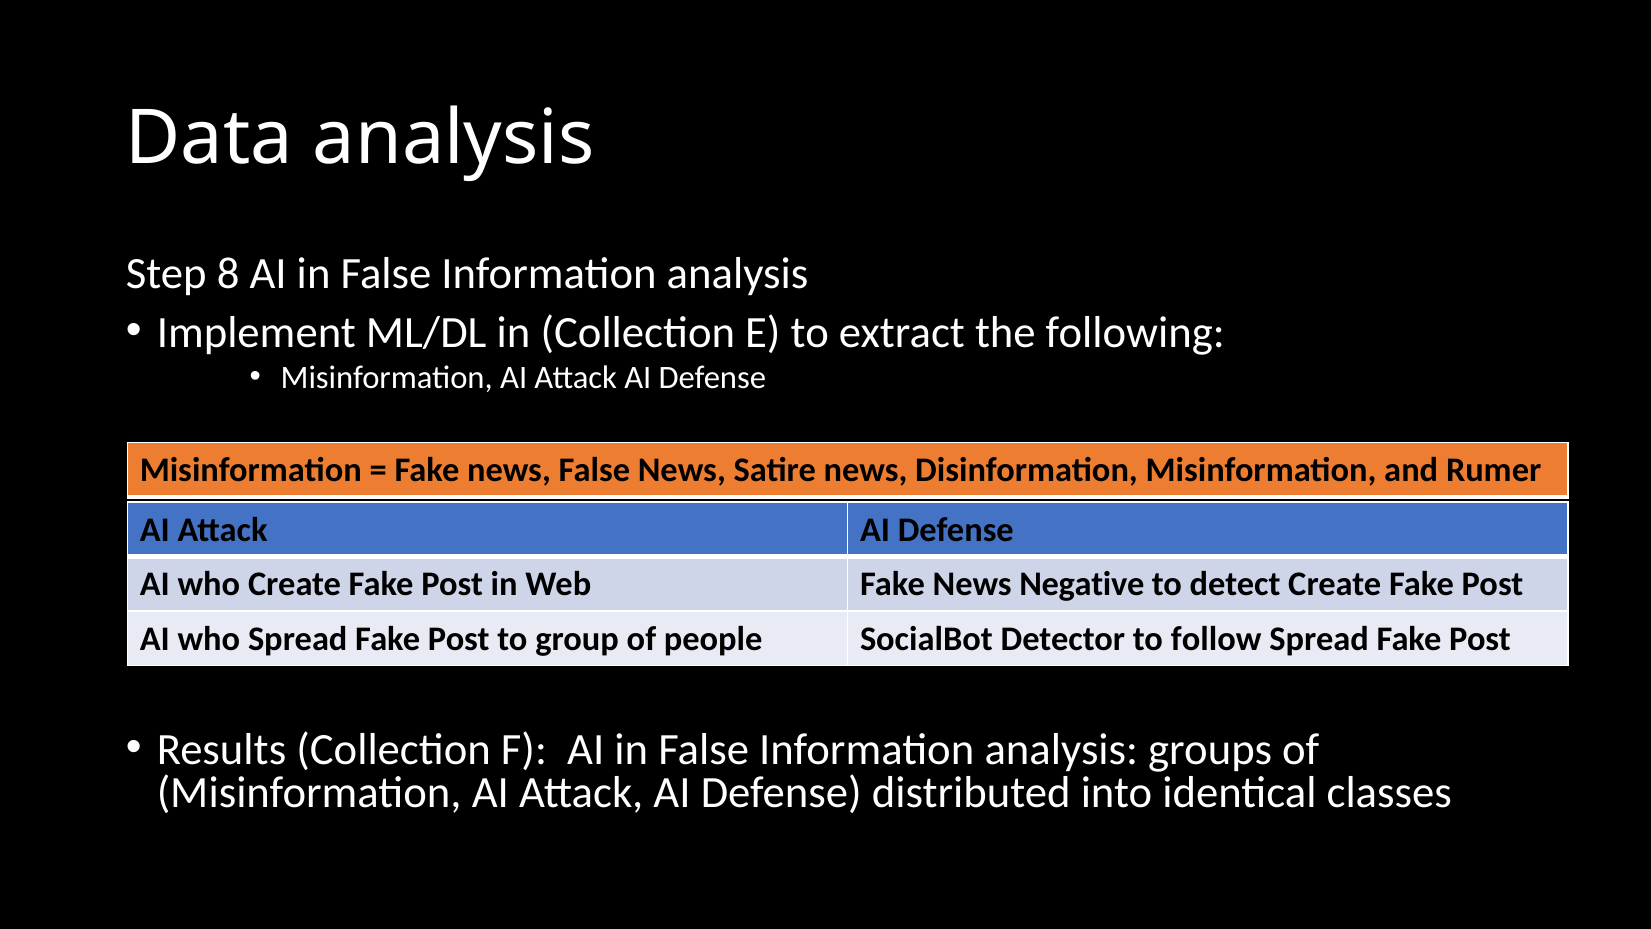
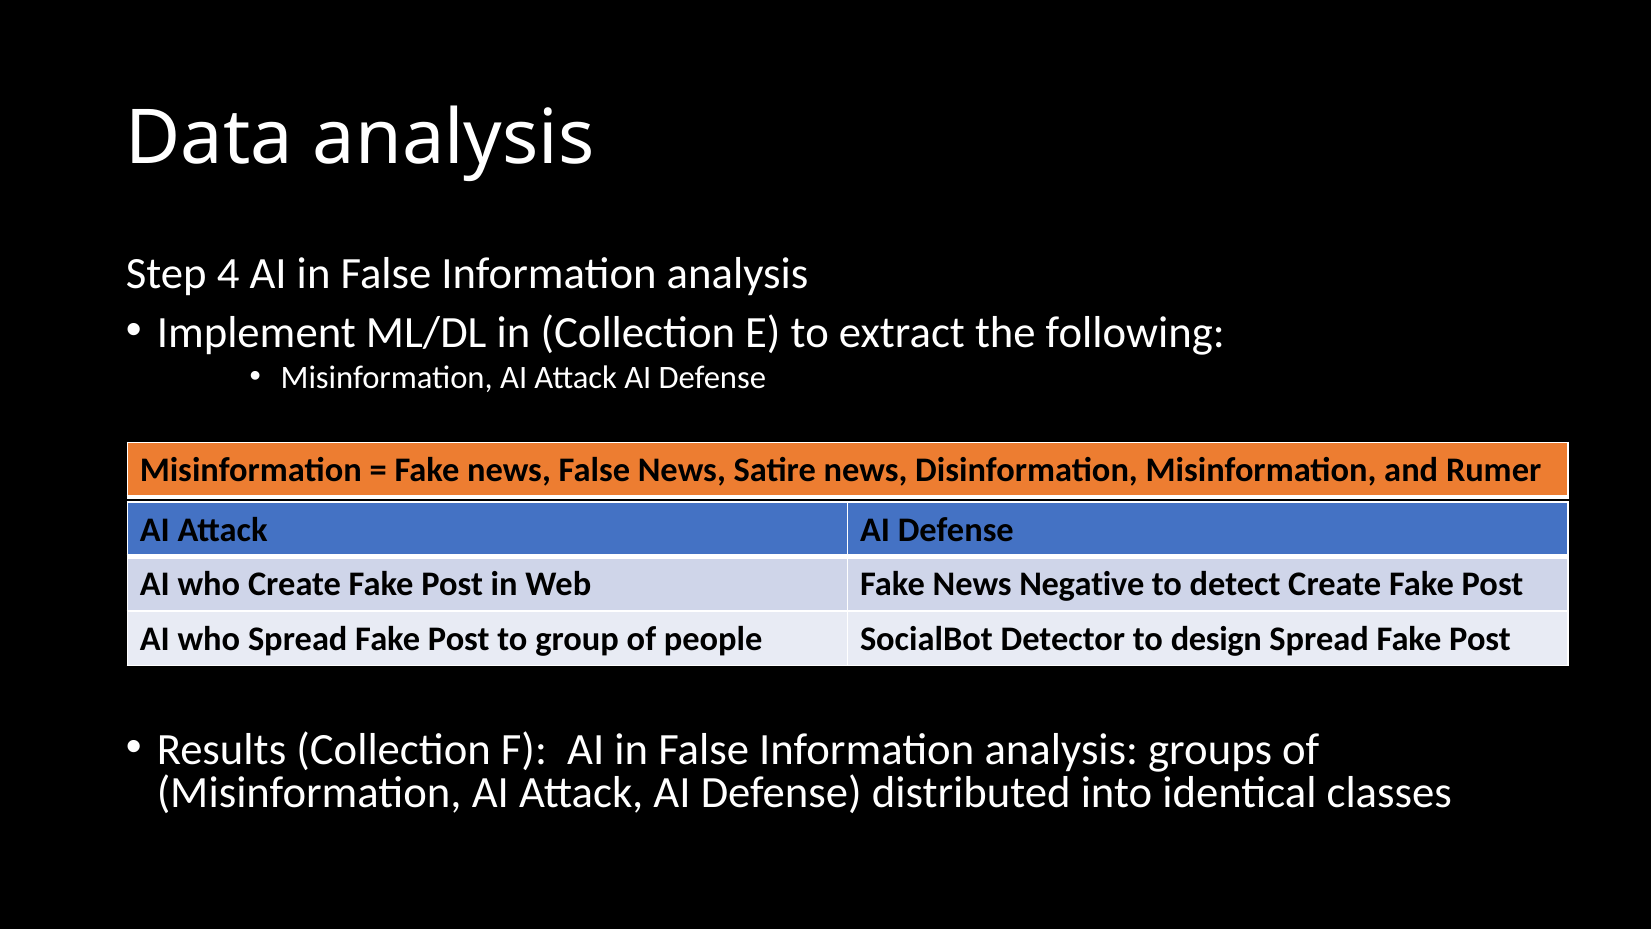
8: 8 -> 4
follow: follow -> design
